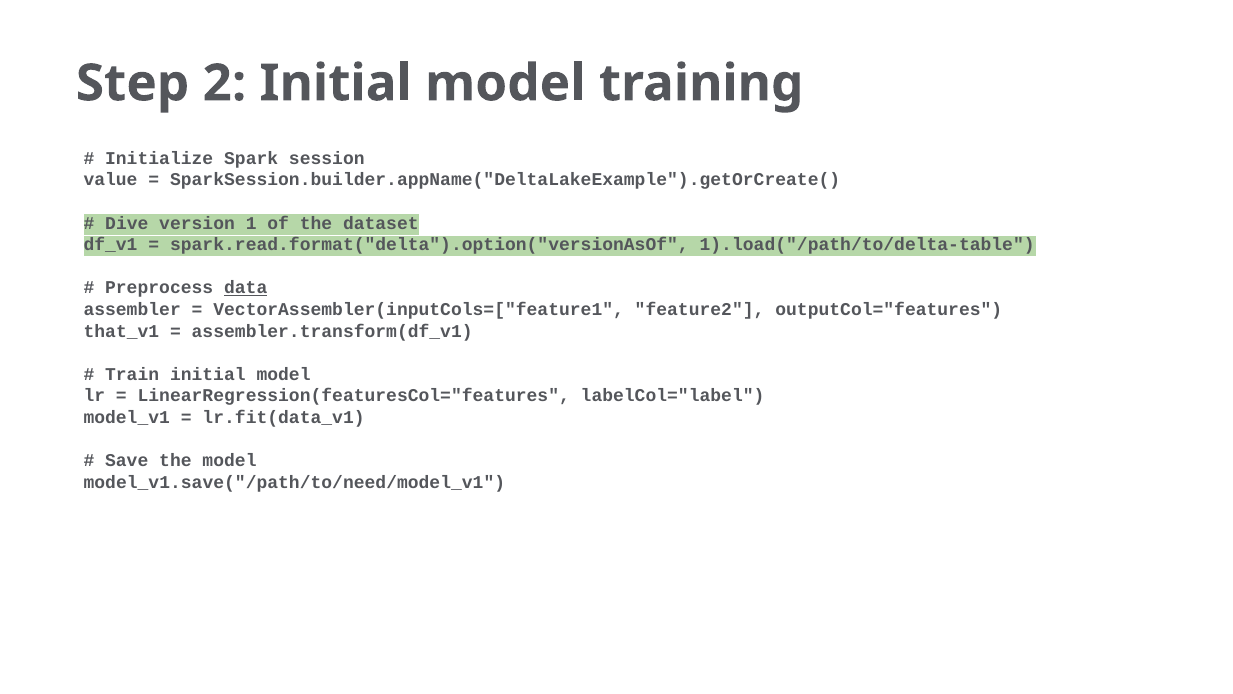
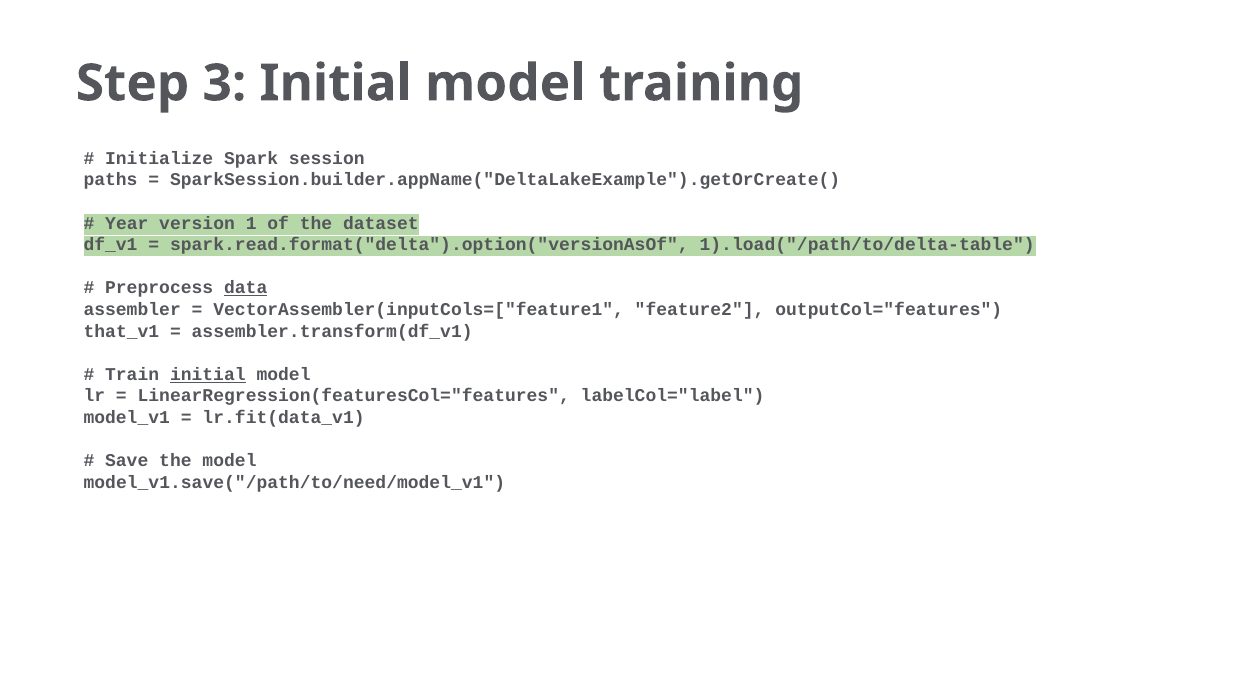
2: 2 -> 3
value: value -> paths
Dive: Dive -> Year
initial at (208, 374) underline: none -> present
